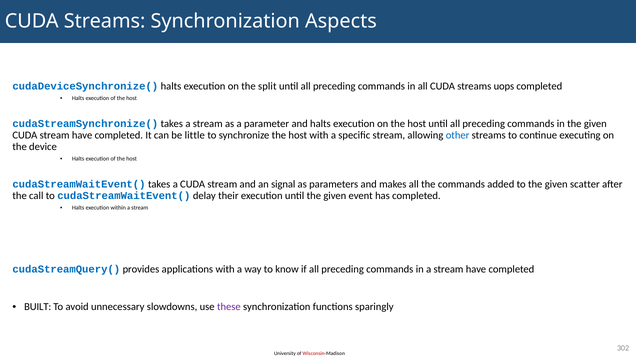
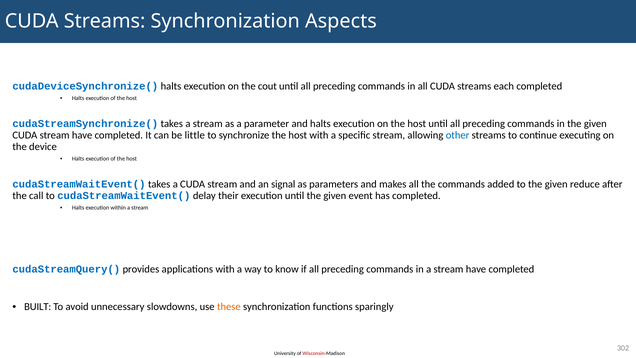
split: split -> cout
uops: uops -> each
scatter: scatter -> reduce
these colour: purple -> orange
